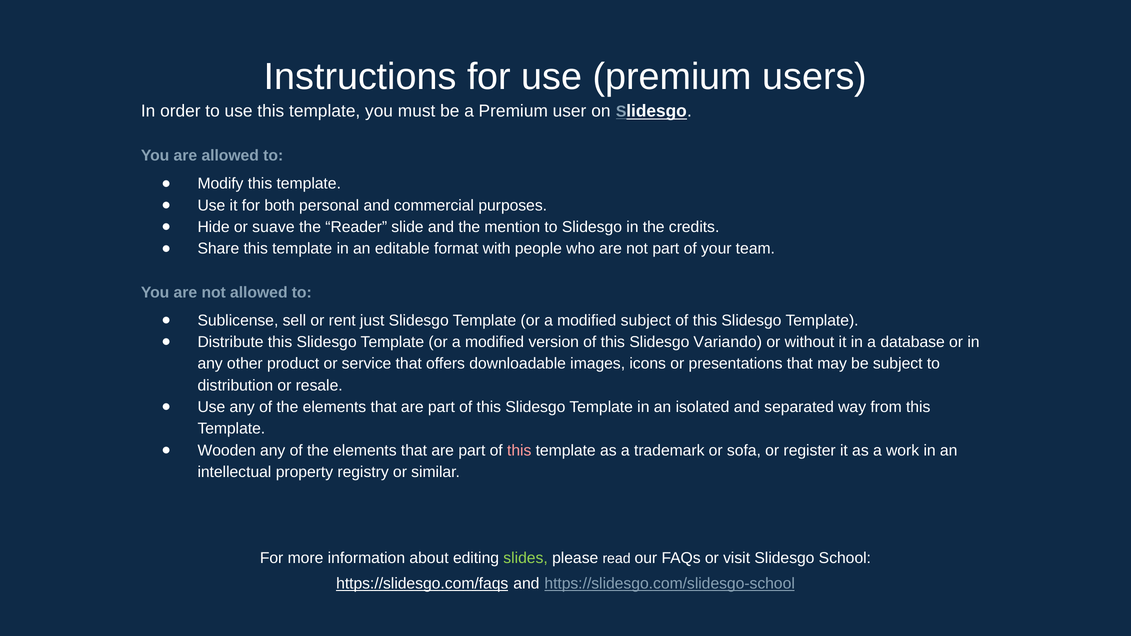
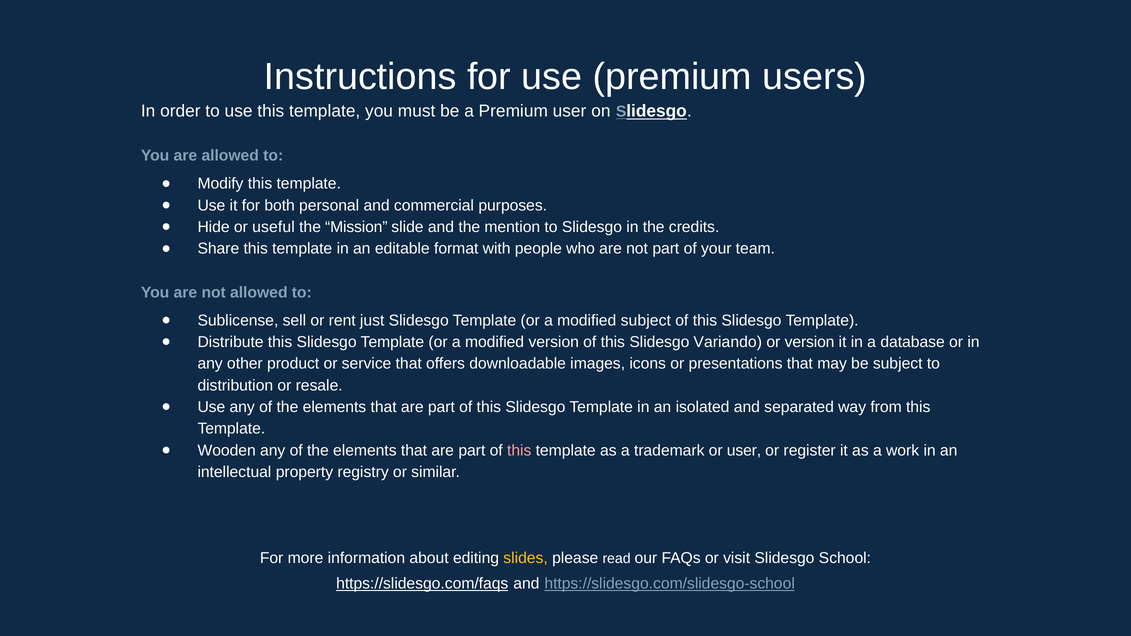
suave: suave -> useful
Reader: Reader -> Mission
or without: without -> version
or sofa: sofa -> user
slides colour: light green -> yellow
